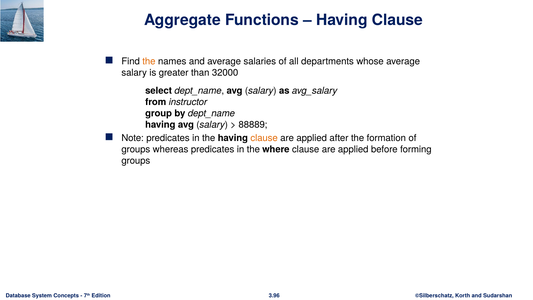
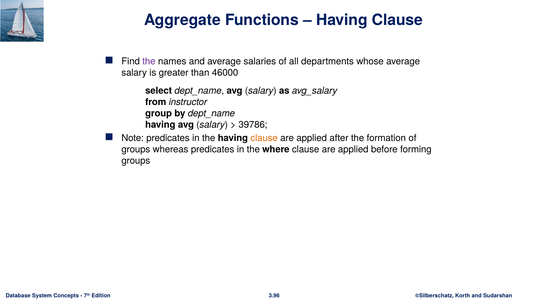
the at (149, 61) colour: orange -> purple
32000: 32000 -> 46000
88889: 88889 -> 39786
